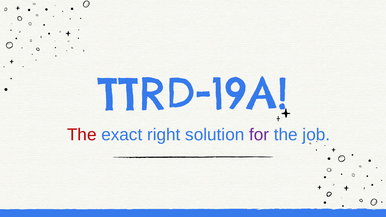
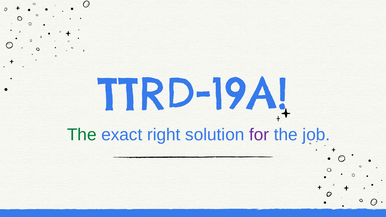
The at (82, 135) colour: red -> green
